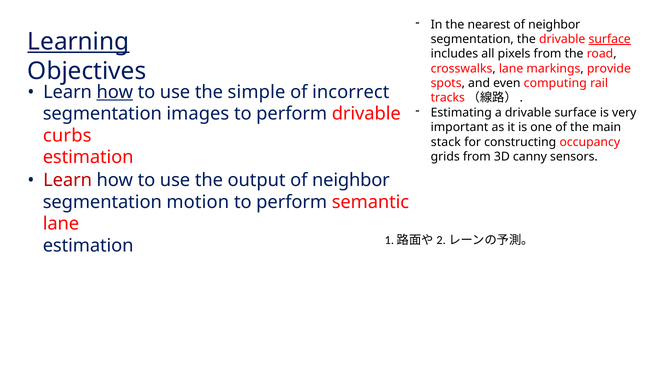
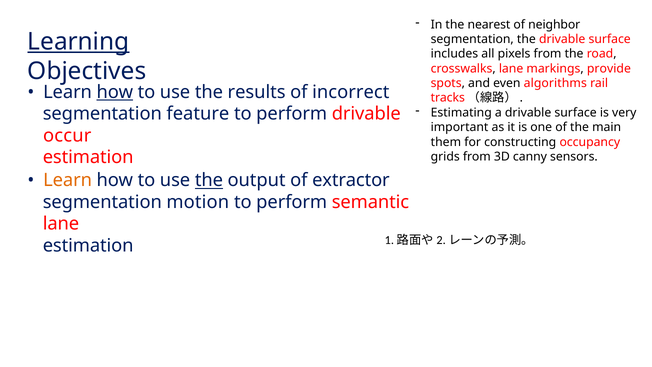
surface at (610, 39) underline: present -> none
computing: computing -> algorithms
simple: simple -> results
images: images -> feature
curbs: curbs -> occur
stack: stack -> them
Learn at (68, 180) colour: red -> orange
the at (209, 180) underline: none -> present
output of neighbor: neighbor -> extractor
